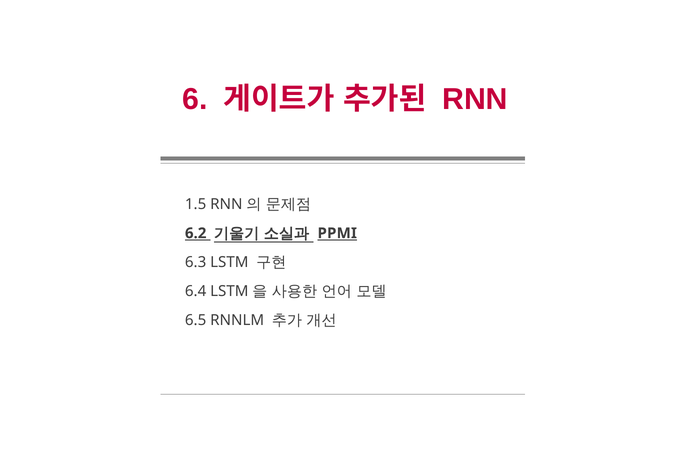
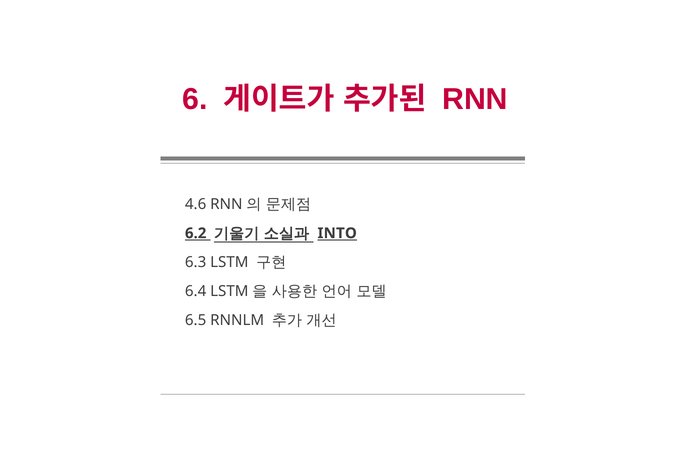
1.5: 1.5 -> 4.6
PPMI: PPMI -> INTO
